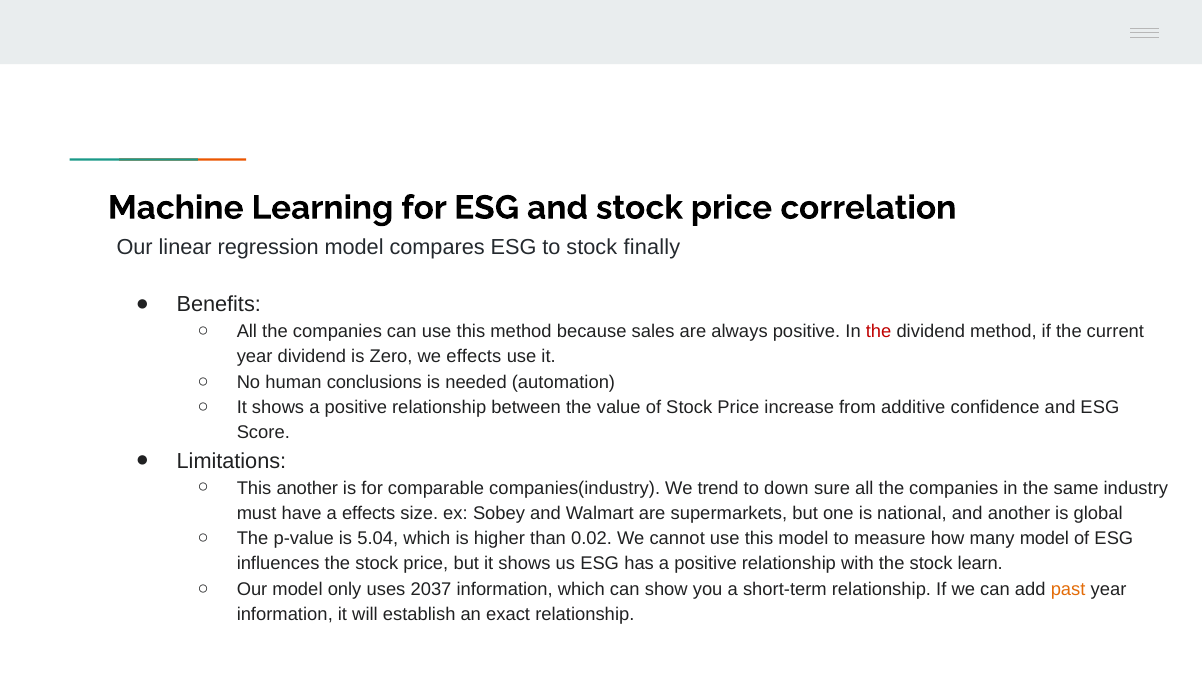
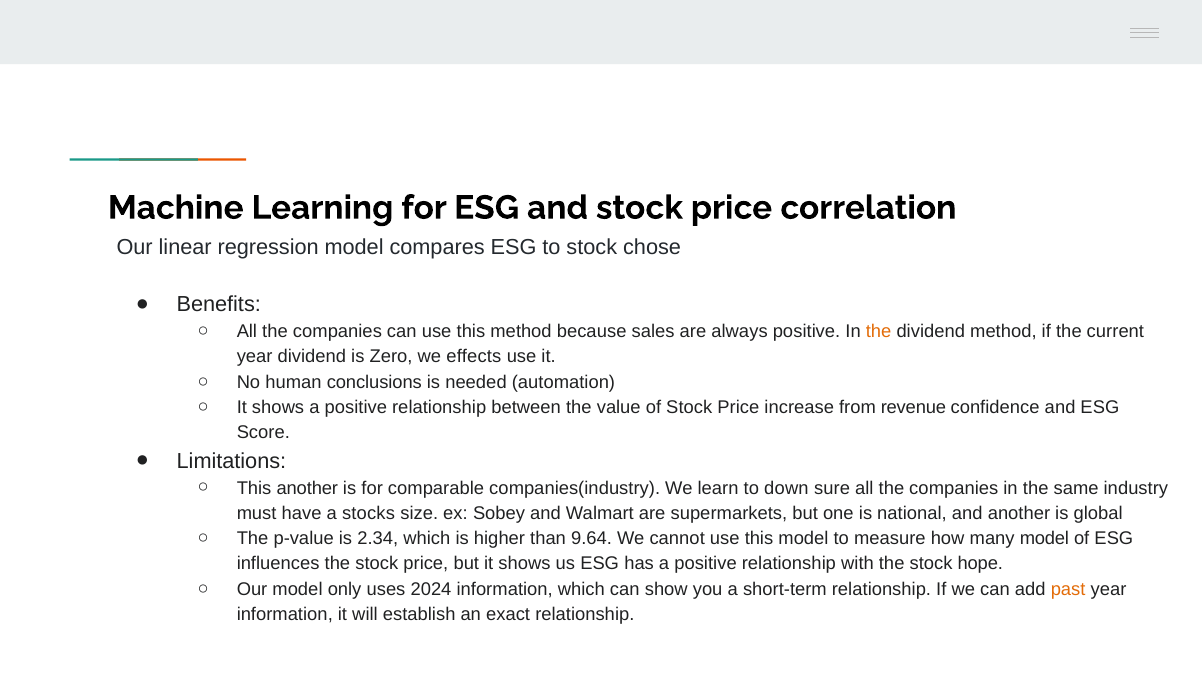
finally: finally -> chose
the at (879, 332) colour: red -> orange
additive: additive -> revenue
trend: trend -> learn
a effects: effects -> stocks
5.04: 5.04 -> 2.34
0.02: 0.02 -> 9.64
learn: learn -> hope
2037: 2037 -> 2024
